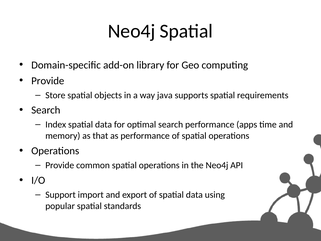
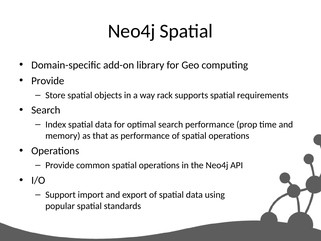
java: java -> rack
apps: apps -> prop
